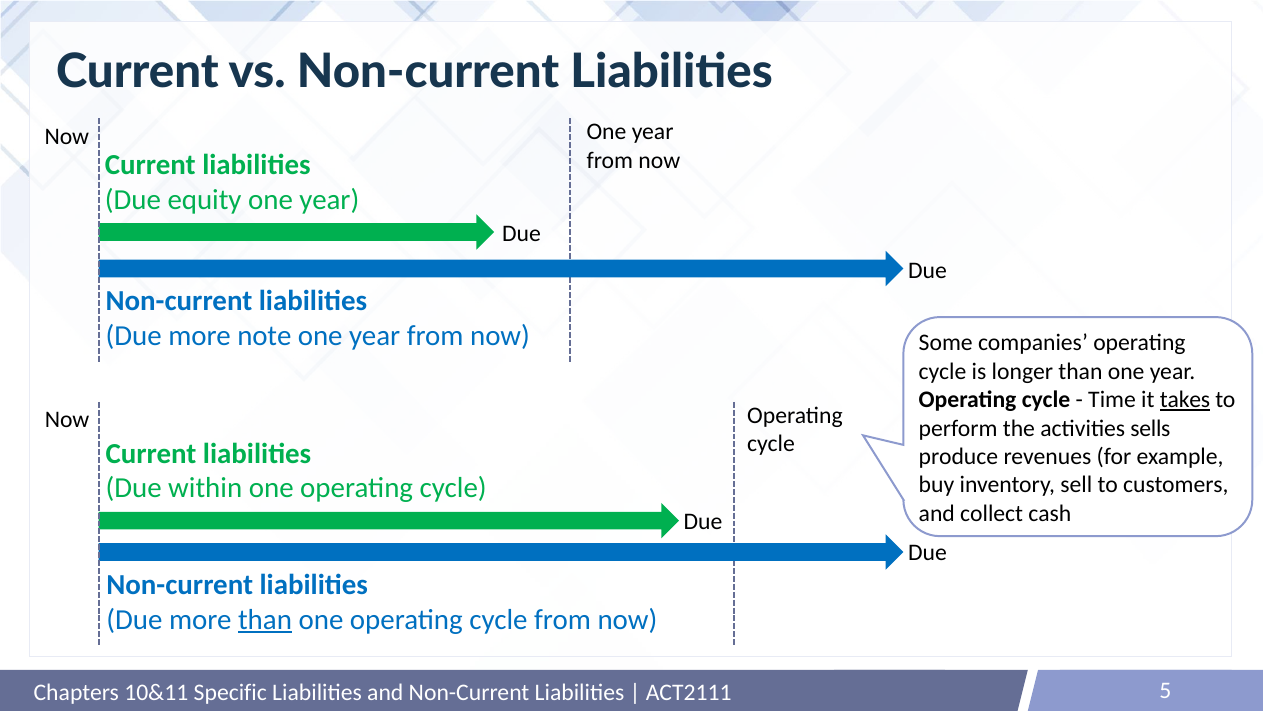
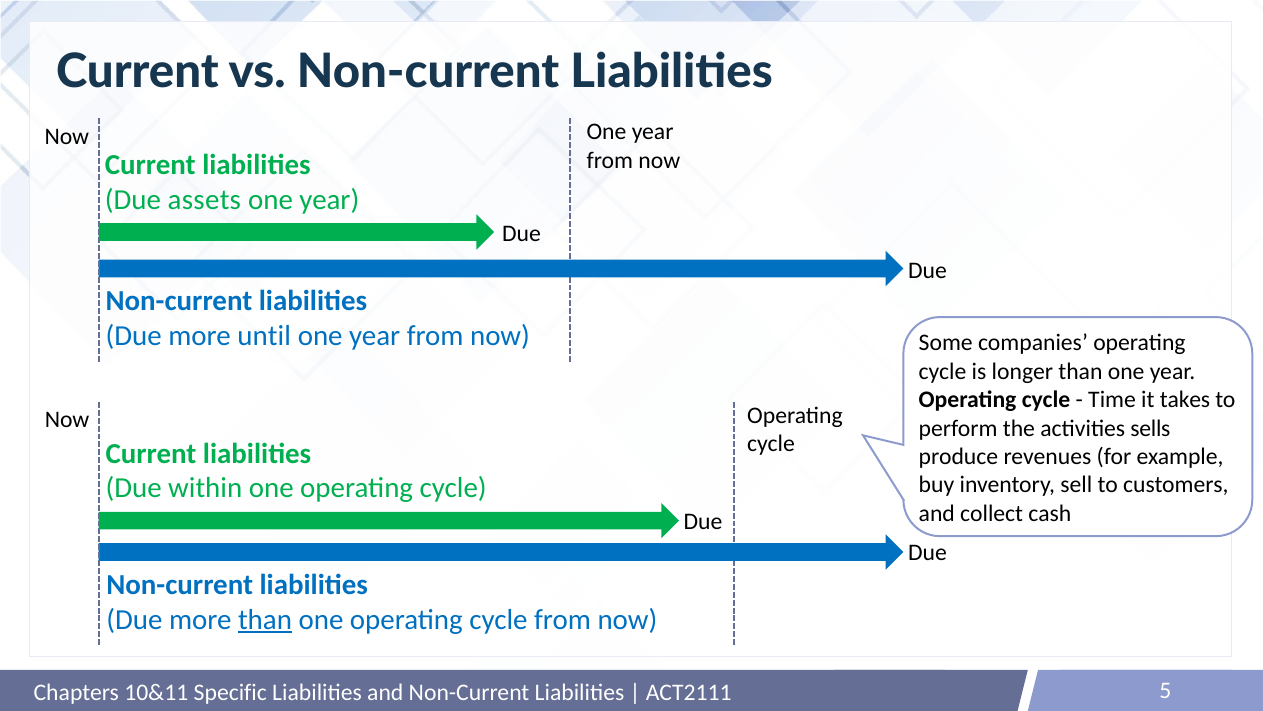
equity: equity -> assets
note: note -> until
takes underline: present -> none
